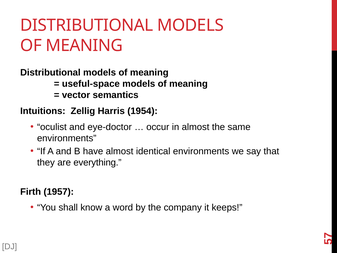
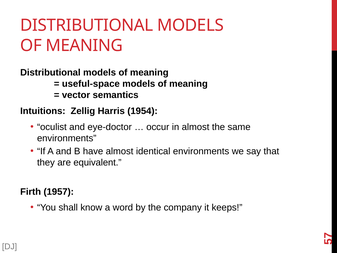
everything: everything -> equivalent
